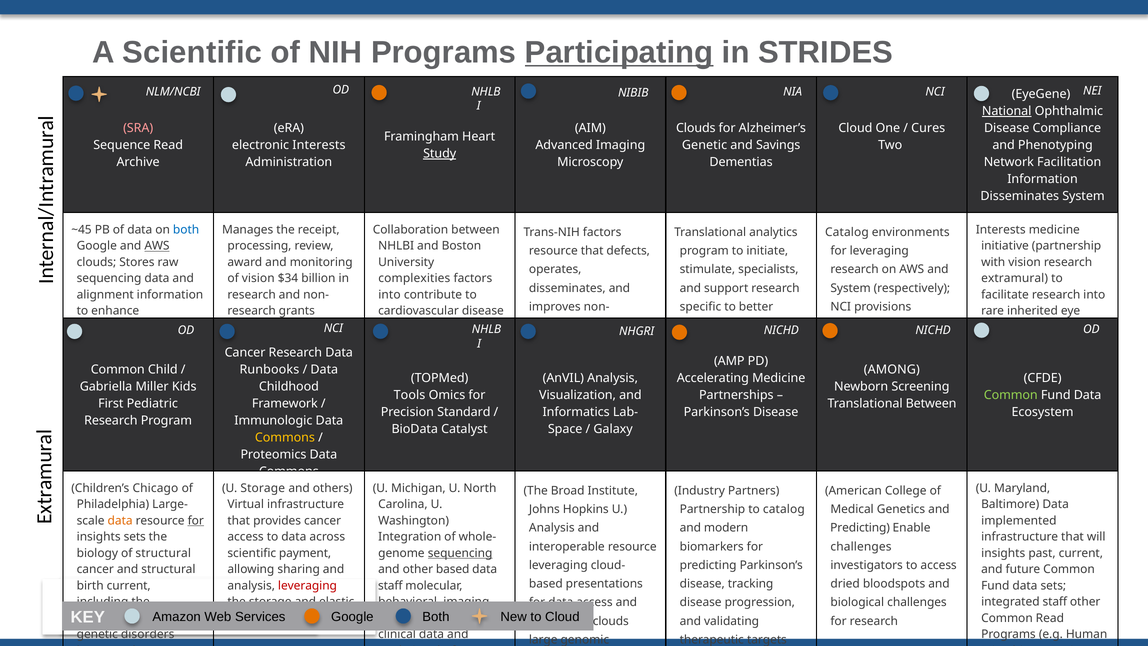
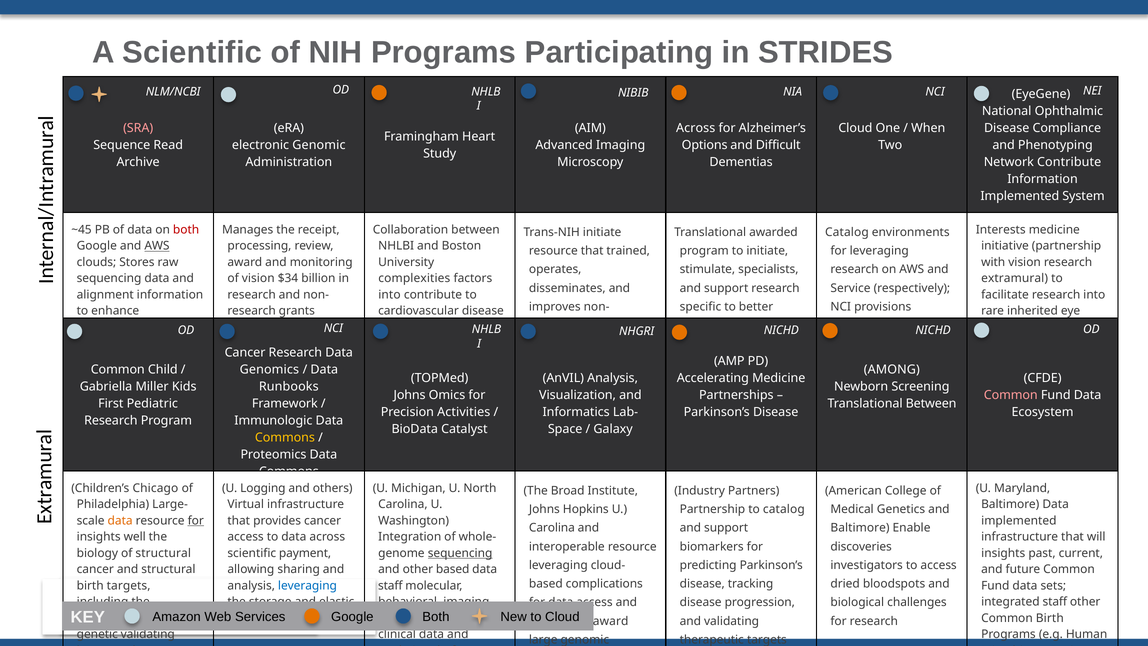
Participating underline: present -> none
National underline: present -> none
Clouds at (696, 128): Clouds -> Across
Cures at (928, 128): Cures -> When
electronic Interests: Interests -> Genomic
Genetic at (705, 145): Genetic -> Options
Savings: Savings -> Difficult
Study underline: present -> none
Network Facilitation: Facilitation -> Contribute
Disseminates at (1020, 196): Disseminates -> Implemented
both at (186, 230) colour: blue -> red
Trans-NIH factors: factors -> initiate
Translational analytics: analytics -> awarded
defects: defects -> trained
System at (851, 288): System -> Service
Runbooks: Runbooks -> Genomics
Childhood: Childhood -> Runbooks
Tools at (410, 395): Tools -> Johns
Common at (1011, 395) colour: light green -> pink
Standard: Standard -> Activities
U Storage: Storage -> Logging
Analysis at (552, 528): Analysis -> Carolina
modern at (726, 528): modern -> support
Predicting at (860, 528): Predicting -> Baltimore
insights sets: sets -> well
challenges at (861, 546): challenges -> discoveries
presentations: presentations -> complications
birth current: current -> targets
leveraging at (307, 585) colour: red -> blue
Common Read: Read -> Birth
clouds at (611, 621): clouds -> award
genetic disorders: disorders -> validating
